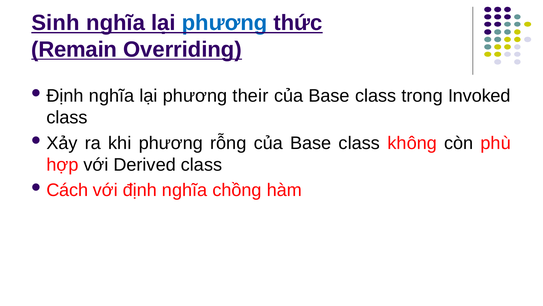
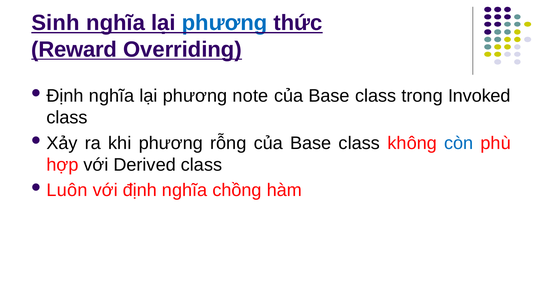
Remain: Remain -> Reward
their: their -> note
còn colour: black -> blue
Cách: Cách -> Luôn
